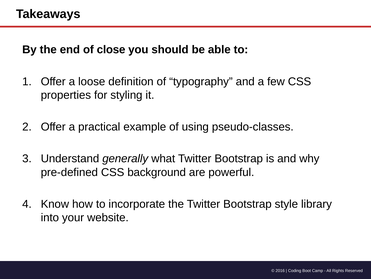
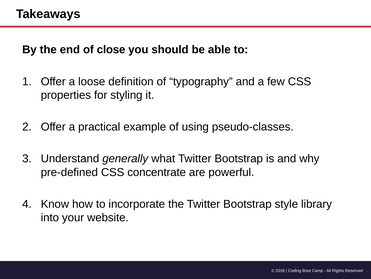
background: background -> concentrate
